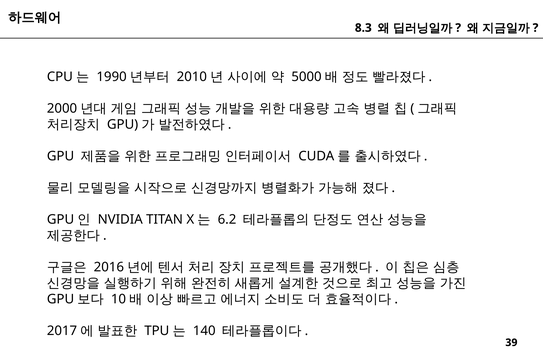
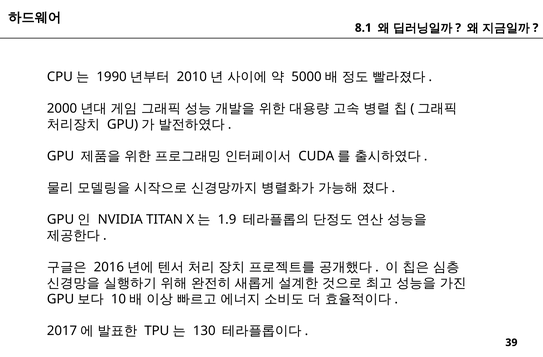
8.3: 8.3 -> 8.1
6.2: 6.2 -> 1.9
140: 140 -> 130
